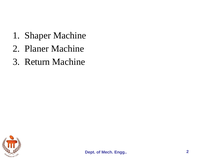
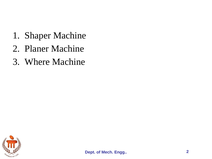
Return: Return -> Where
